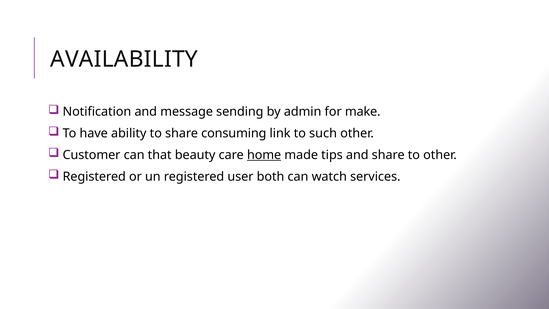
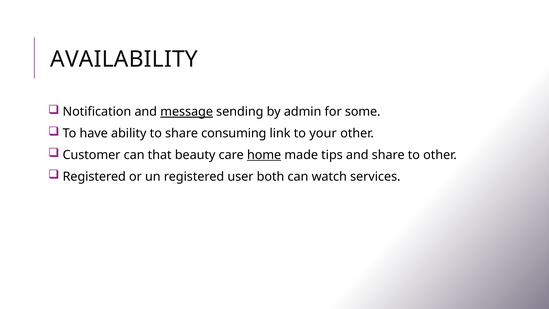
message underline: none -> present
make: make -> some
such: such -> your
